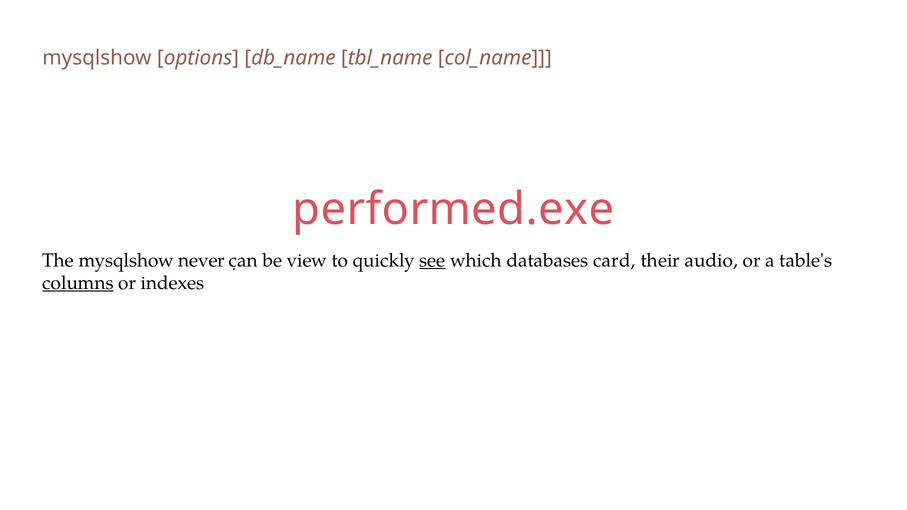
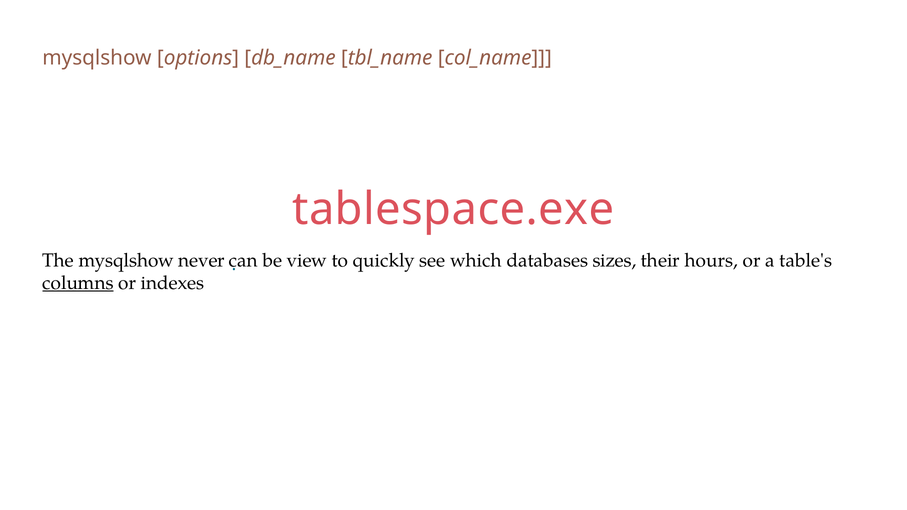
performed.exe: performed.exe -> tablespace.exe
see underline: present -> none
card: card -> sizes
audio: audio -> hours
